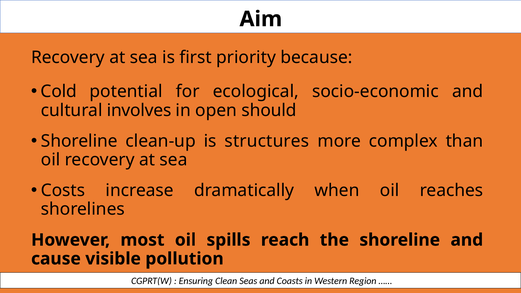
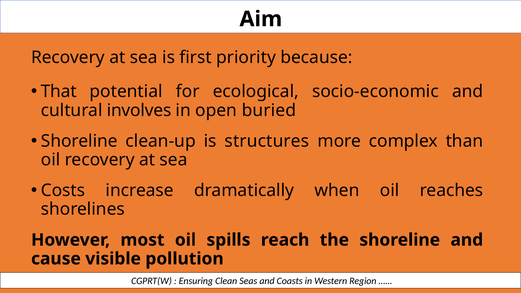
Cold: Cold -> That
should: should -> buried
